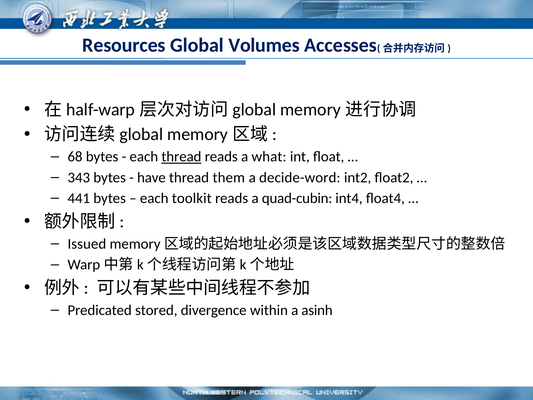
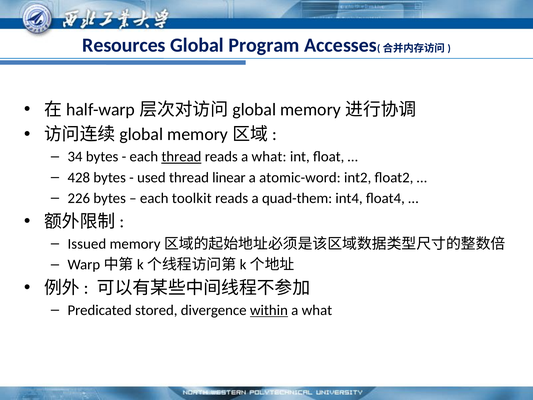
Volumes: Volumes -> Program
68: 68 -> 34
343: 343 -> 428
have: have -> used
them: them -> linear
decide-word: decide-word -> atomic-word
441: 441 -> 226
quad-cubin: quad-cubin -> quad-them
within underline: none -> present
asinh at (317, 310): asinh -> what
